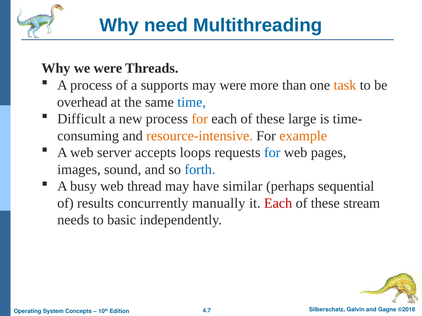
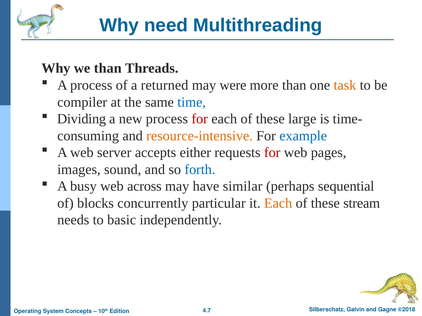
we were: were -> than
supports: supports -> returned
overhead: overhead -> compiler
Difficult: Difficult -> Dividing
for at (200, 119) colour: orange -> red
example colour: orange -> blue
loops: loops -> either
for at (272, 153) colour: blue -> red
thread: thread -> across
results: results -> blocks
manually: manually -> particular
Each at (278, 203) colour: red -> orange
